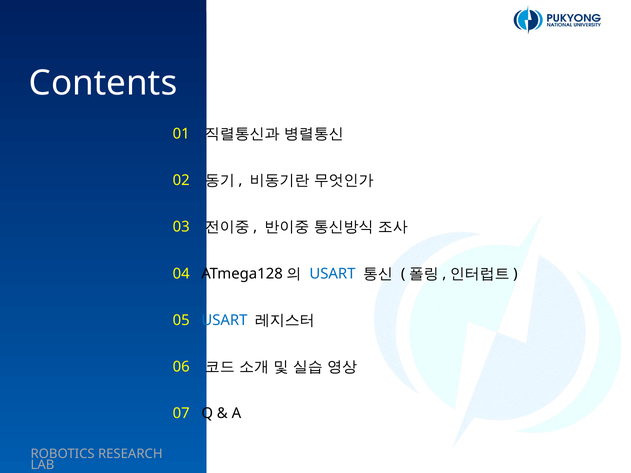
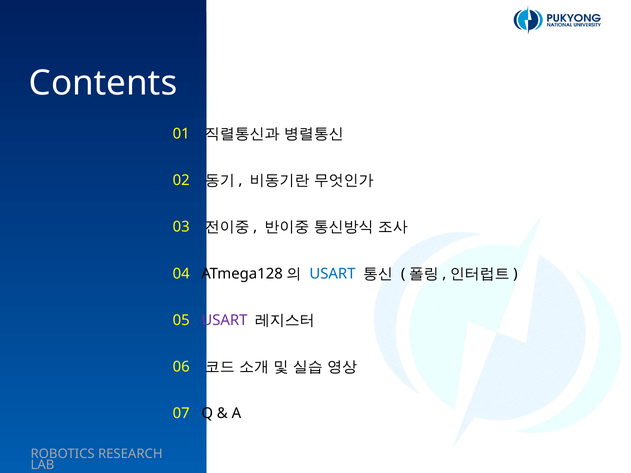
USART at (224, 320) colour: blue -> purple
